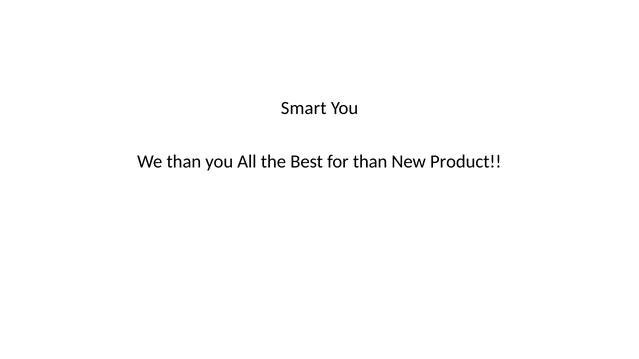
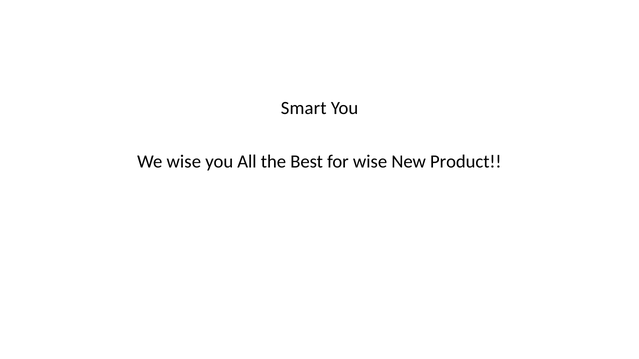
We than: than -> wise
for than: than -> wise
